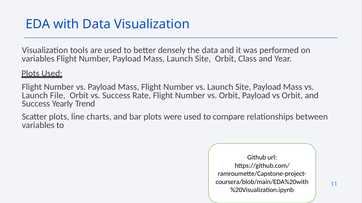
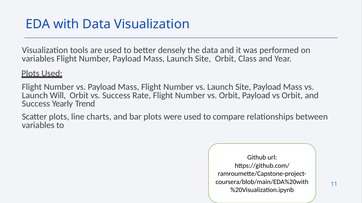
File: File -> Will
